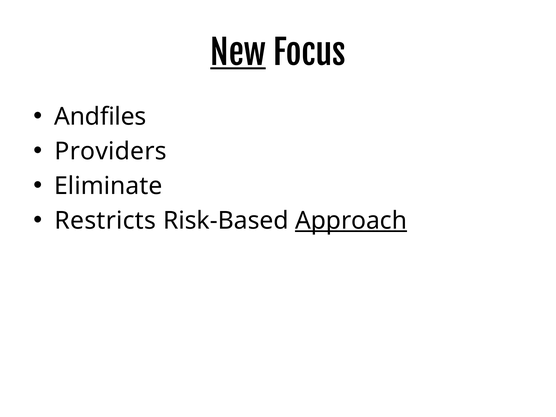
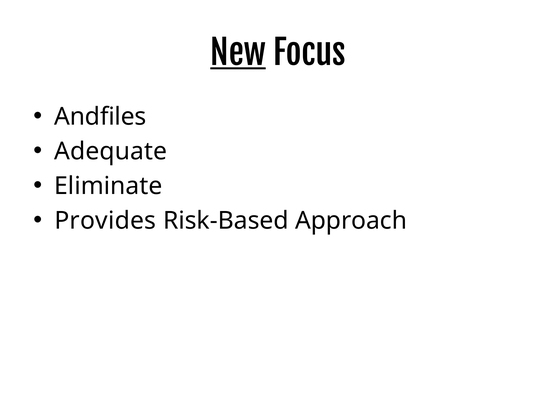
Providers: Providers -> Adequate
Restricts: Restricts -> Provides
Approach underline: present -> none
